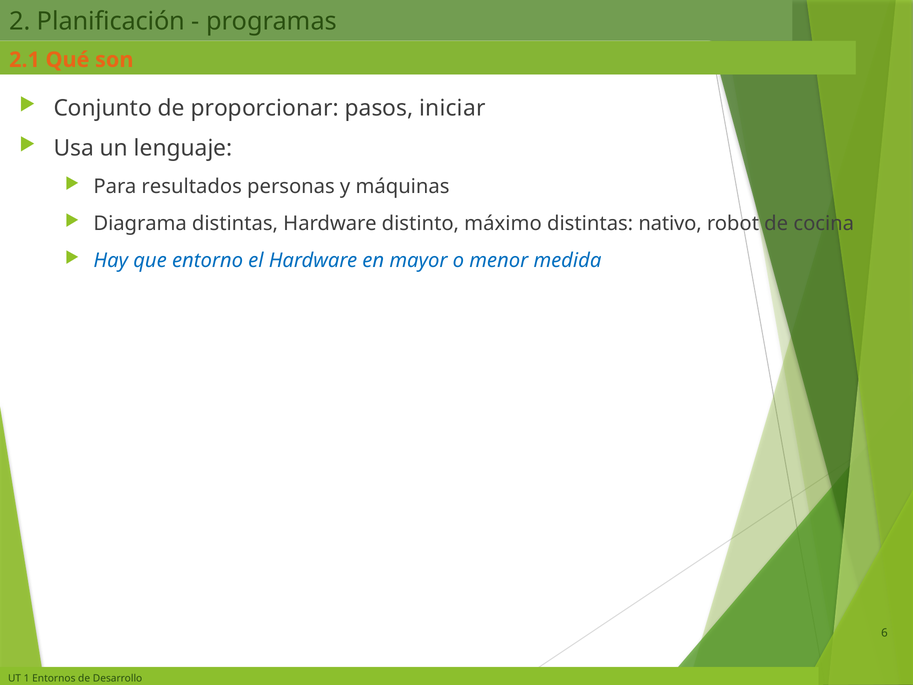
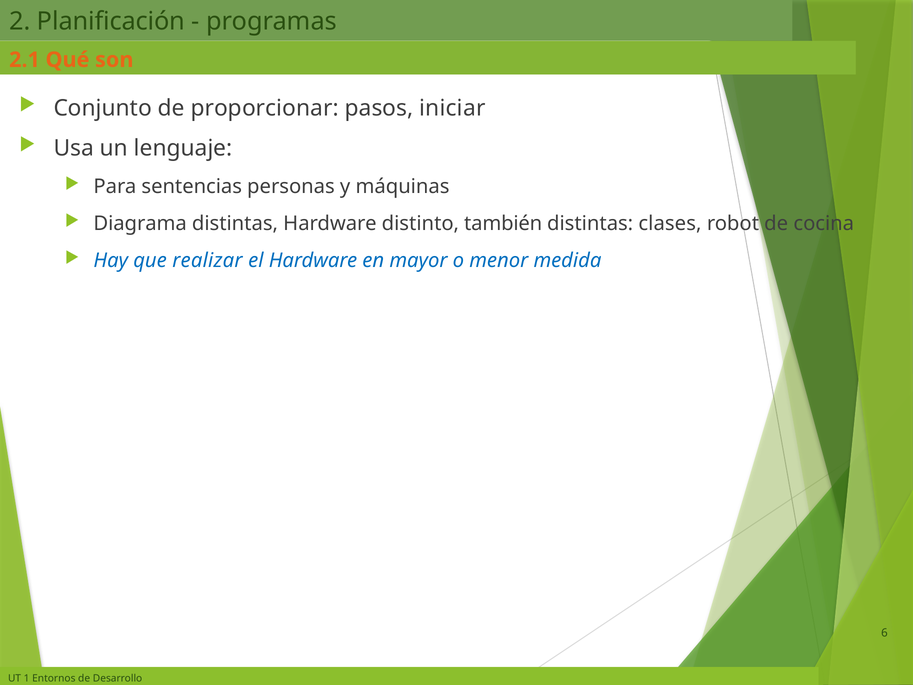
resultados: resultados -> sentencias
máximo: máximo -> también
nativo: nativo -> clases
entorno: entorno -> realizar
